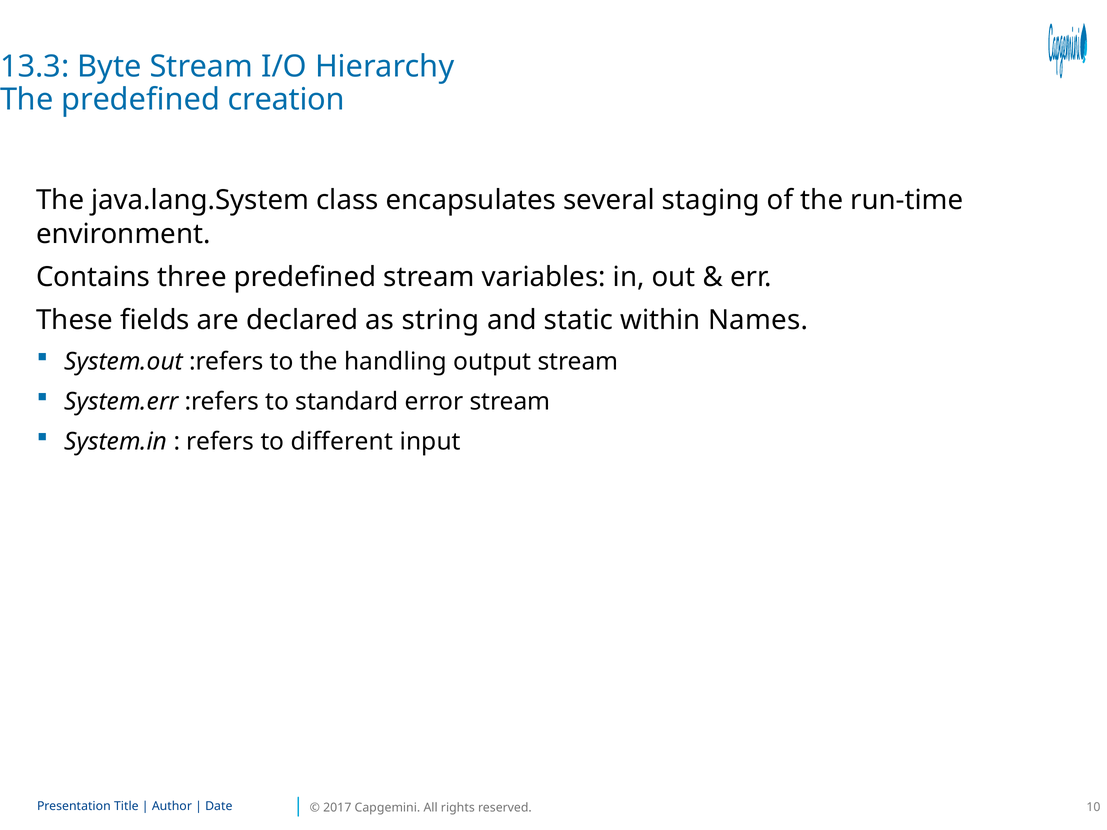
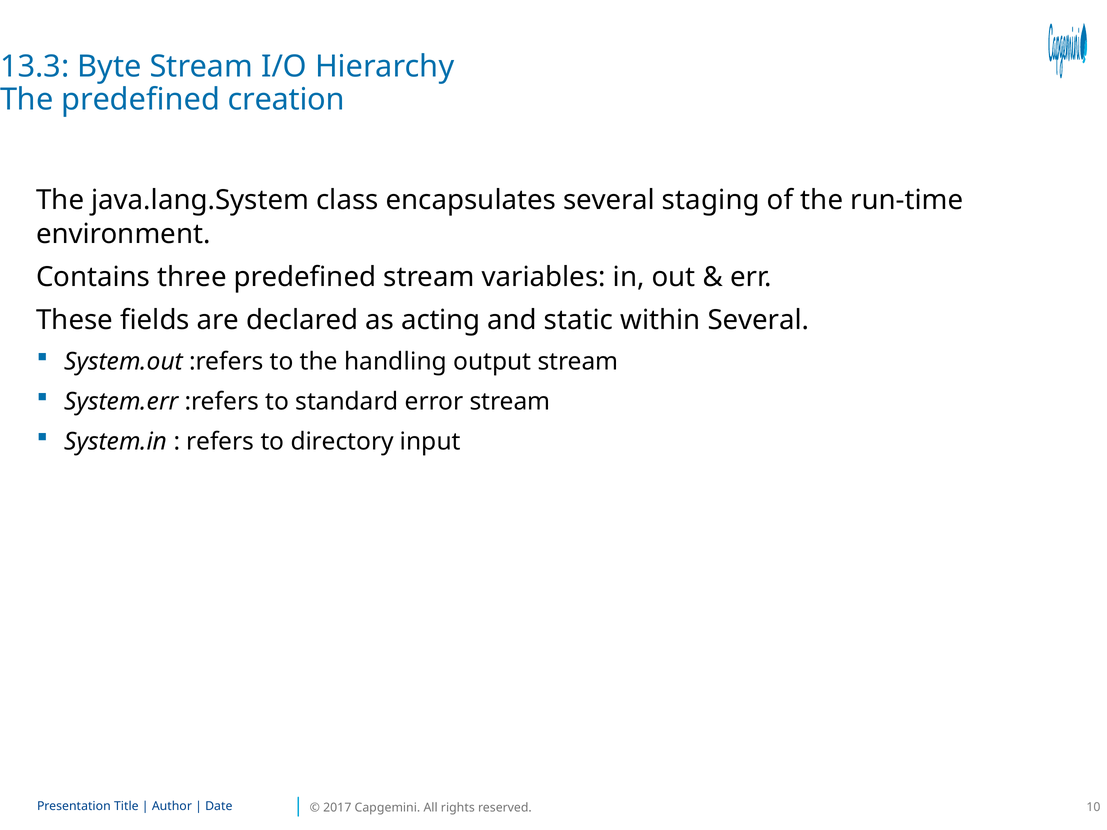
string: string -> acting
within Names: Names -> Several
different: different -> directory
